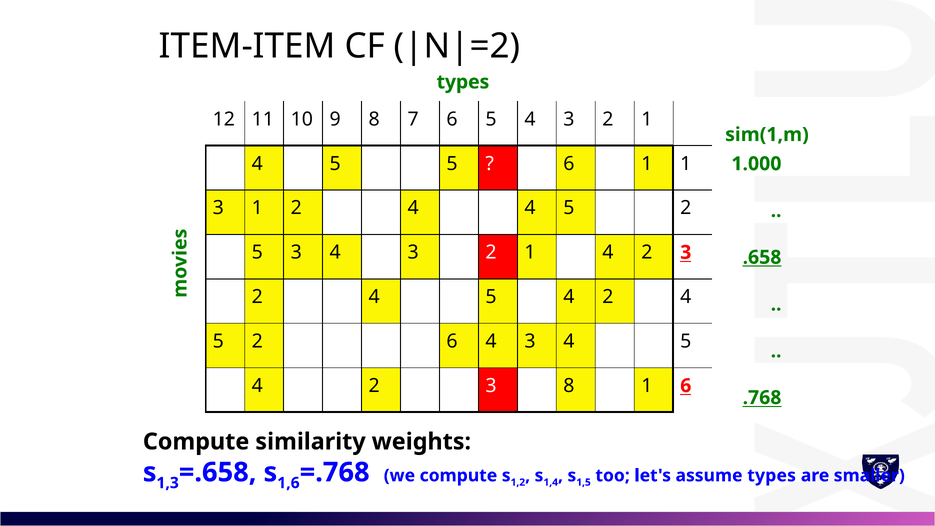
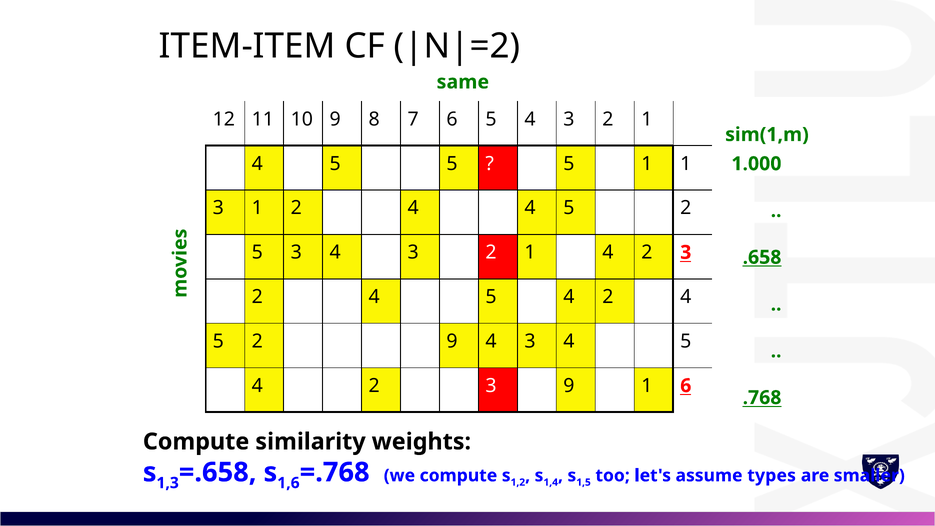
types at (463, 82): types -> same
6 at (569, 164): 6 -> 5
2 6: 6 -> 9
3 8: 8 -> 9
